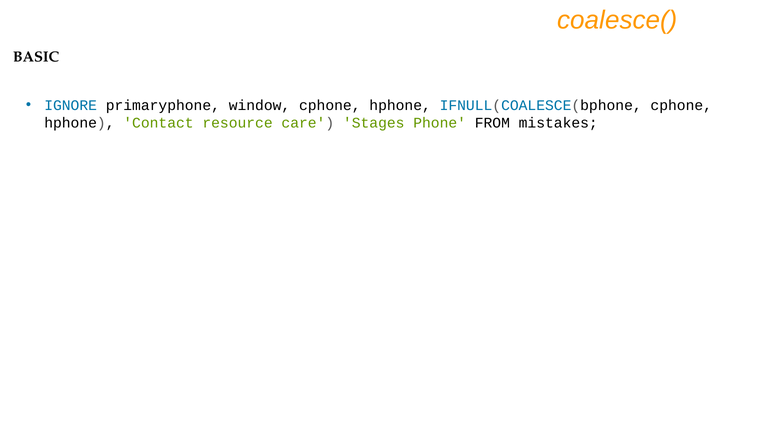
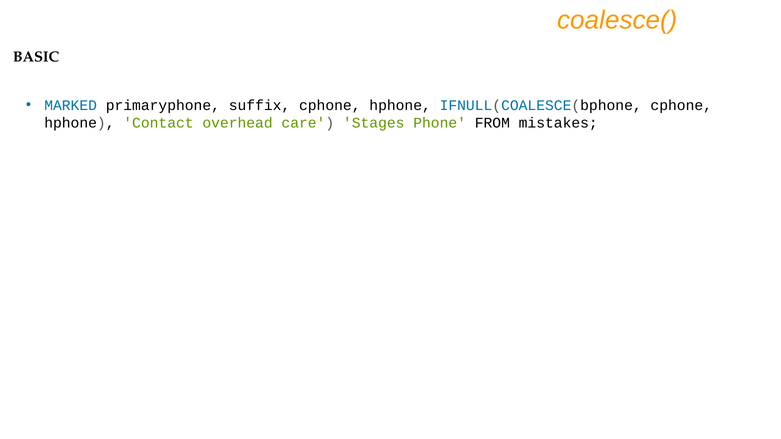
IGNORE: IGNORE -> MARKED
window: window -> suffix
resource: resource -> overhead
